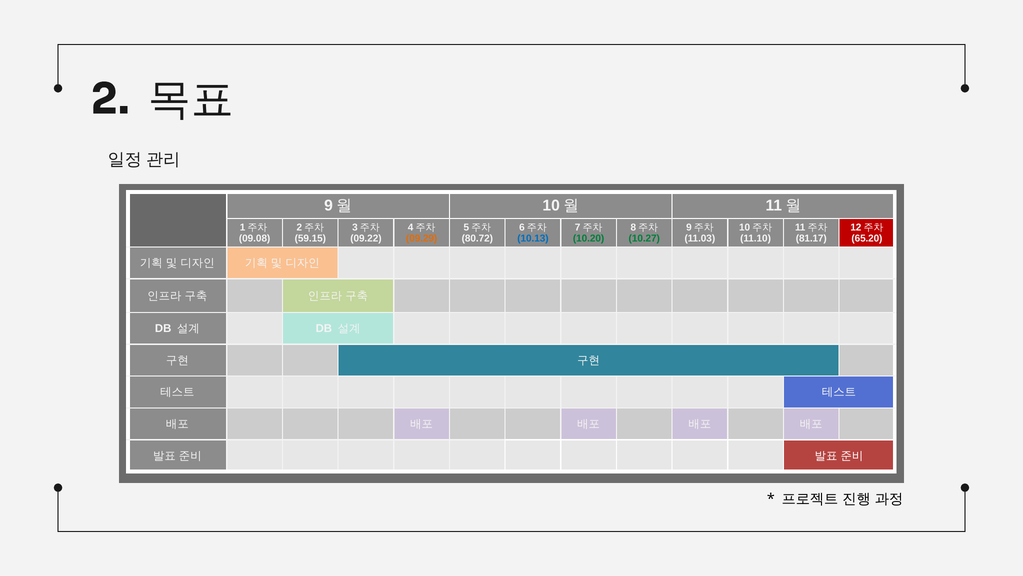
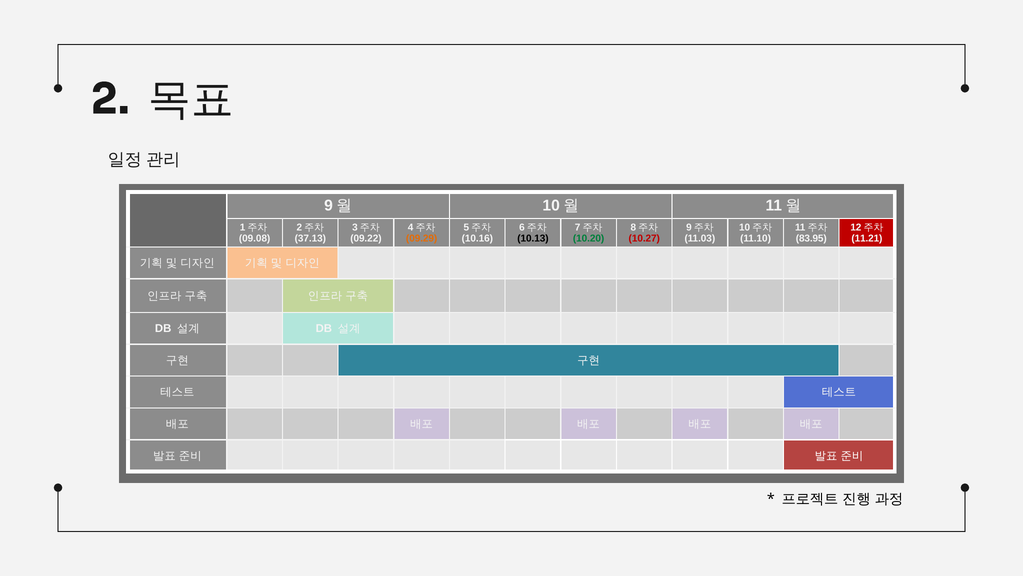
59.15: 59.15 -> 37.13
80.72: 80.72 -> 10.16
10.13 colour: blue -> black
10.27 colour: green -> red
81.17: 81.17 -> 83.95
65.20: 65.20 -> 11.21
